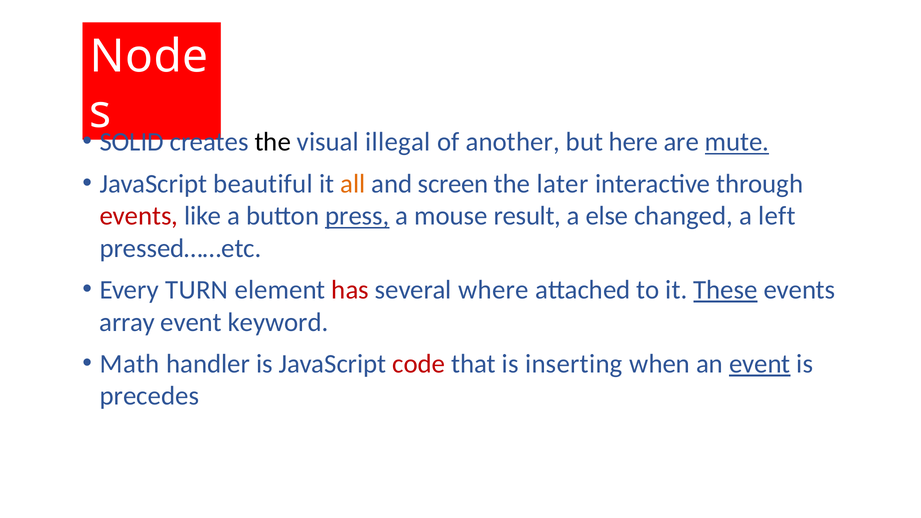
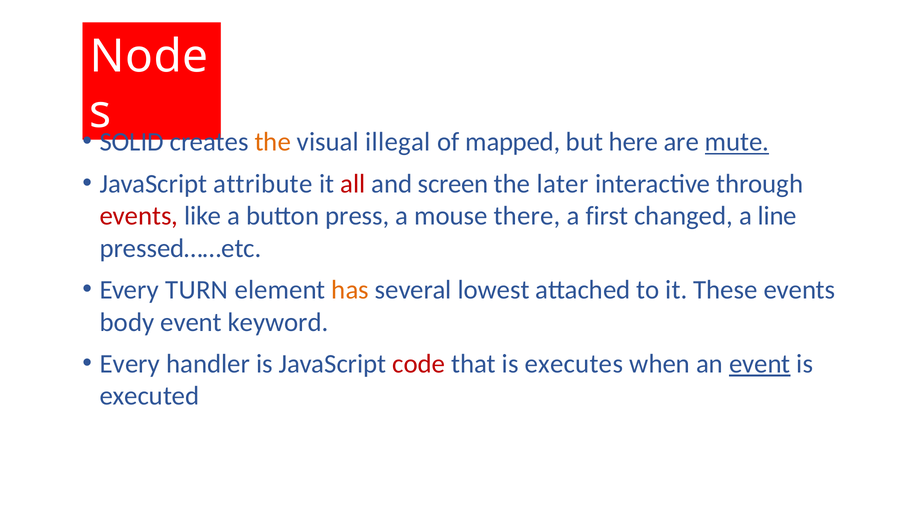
the at (273, 142) colour: black -> orange
another: another -> mapped
beautiful: beautiful -> attribute
all colour: orange -> red
press underline: present -> none
result: result -> there
else: else -> first
left: left -> line
has colour: red -> orange
where: where -> lowest
These underline: present -> none
array: array -> body
Math at (130, 364): Math -> Every
inserting: inserting -> executes
precedes: precedes -> executed
